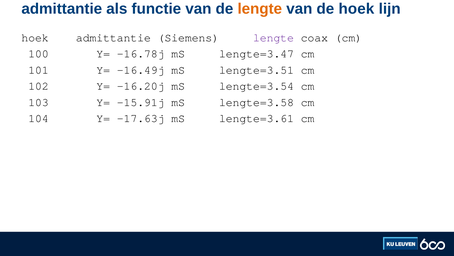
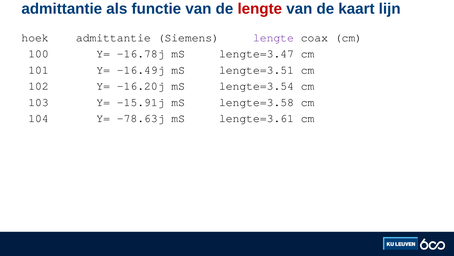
lengte at (260, 9) colour: orange -> red
de hoek: hoek -> kaart
-17.63j: -17.63j -> -78.63j
